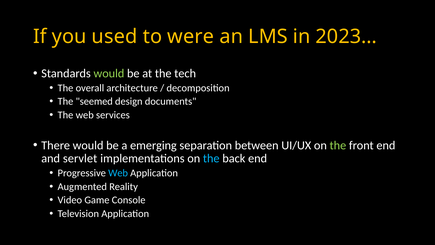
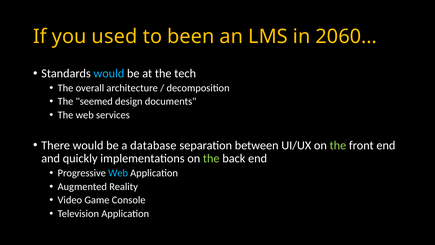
were: were -> been
2023…: 2023… -> 2060…
would at (109, 73) colour: light green -> light blue
emerging: emerging -> database
servlet: servlet -> quickly
the at (211, 158) colour: light blue -> light green
